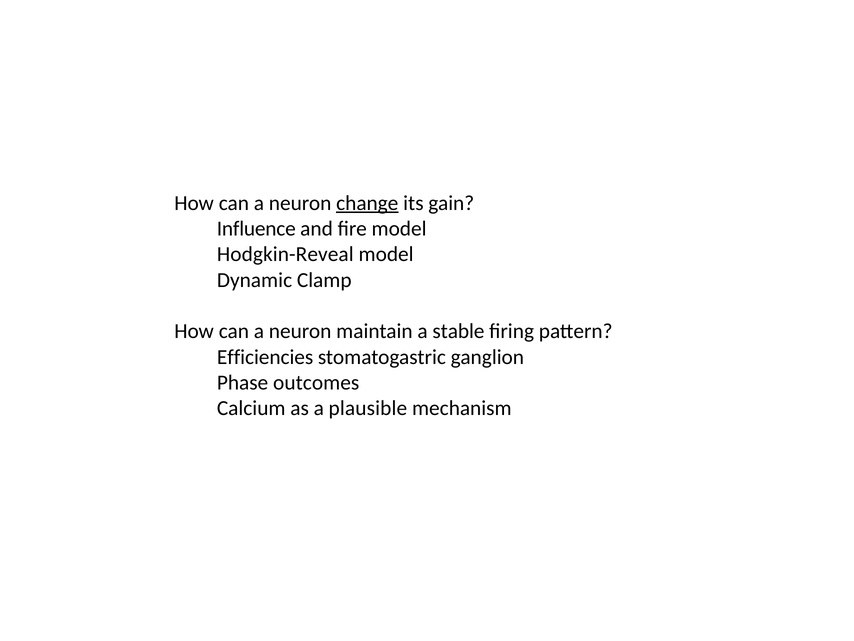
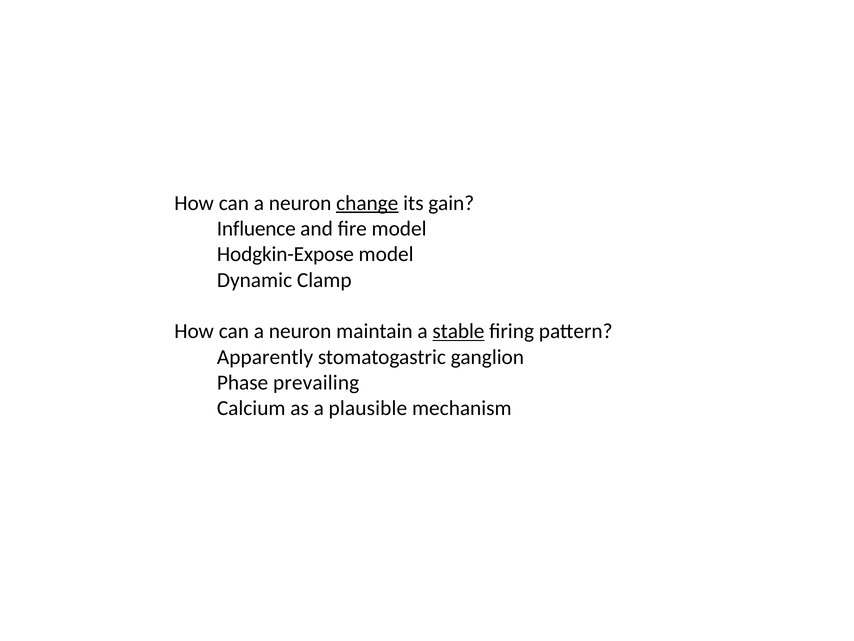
Hodgkin-Reveal: Hodgkin-Reveal -> Hodgkin-Expose
stable underline: none -> present
Efficiencies: Efficiencies -> Apparently
outcomes: outcomes -> prevailing
